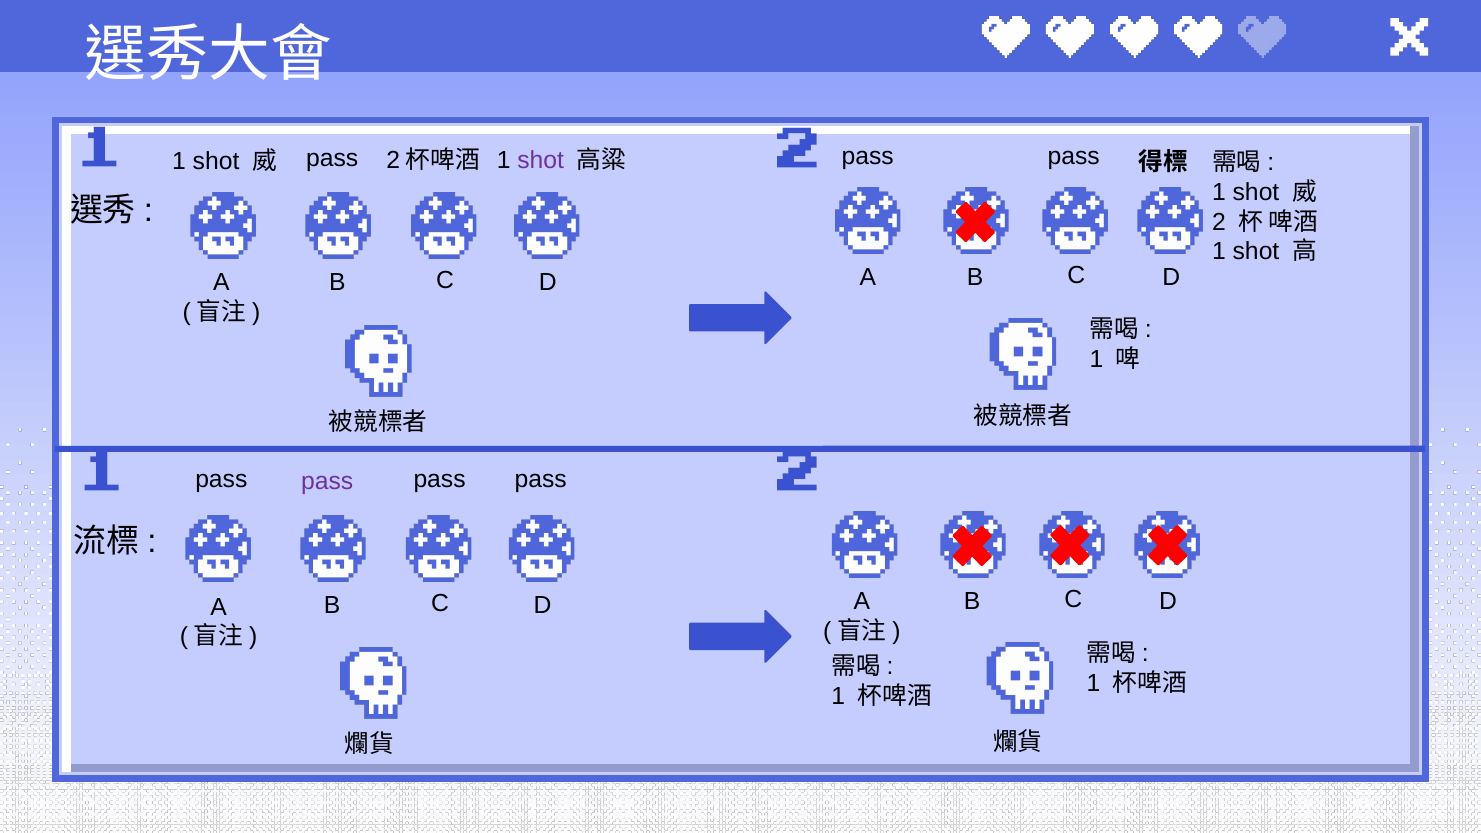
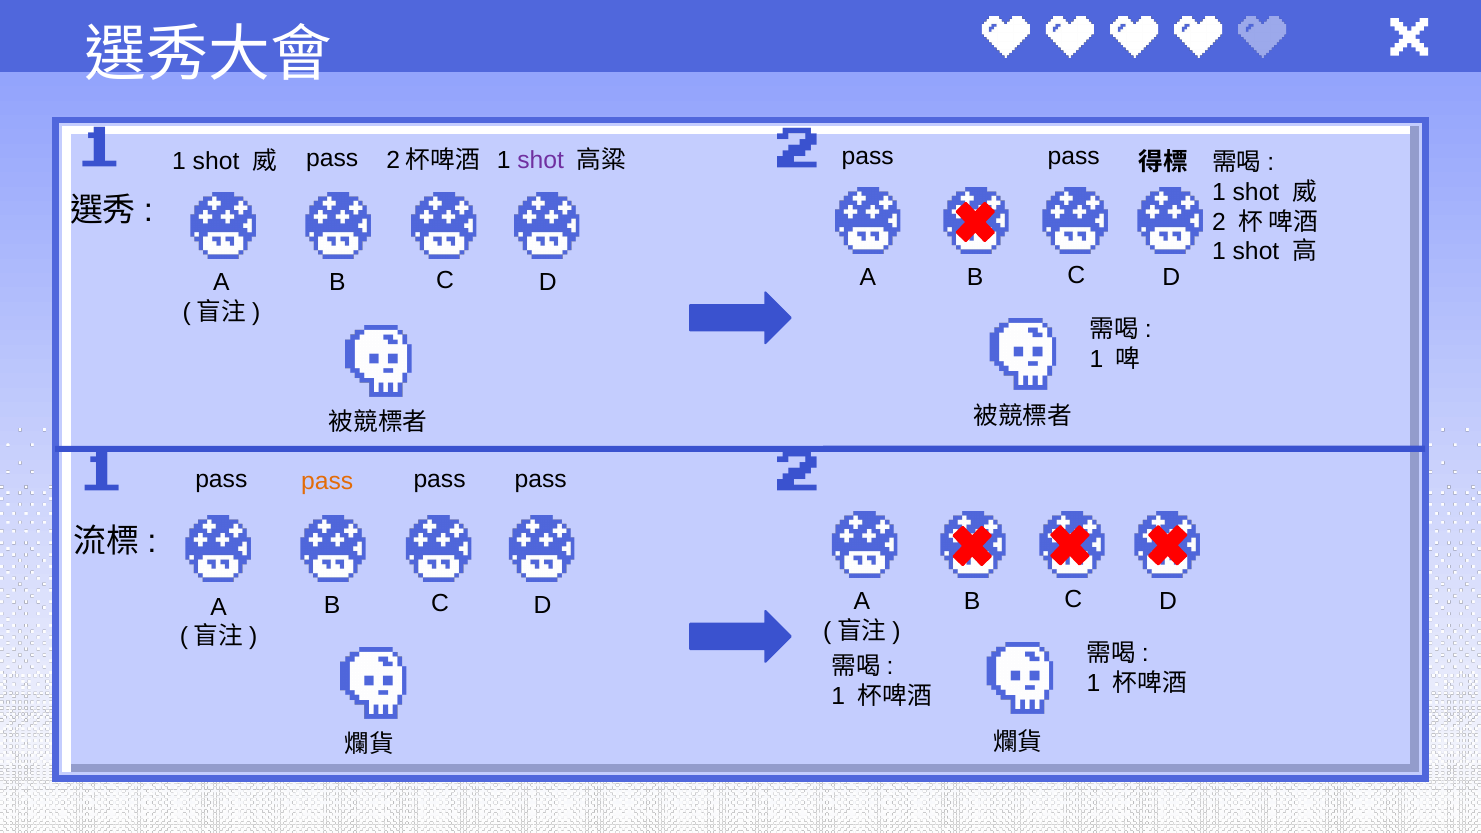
pass at (327, 482) colour: purple -> orange
